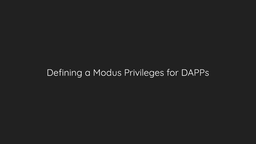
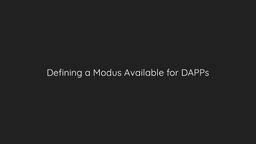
Privileges: Privileges -> Available
